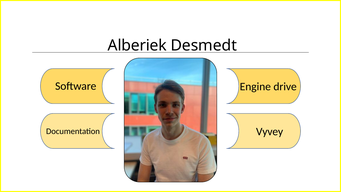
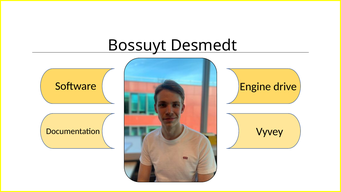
Alberiek: Alberiek -> Bossuyt
